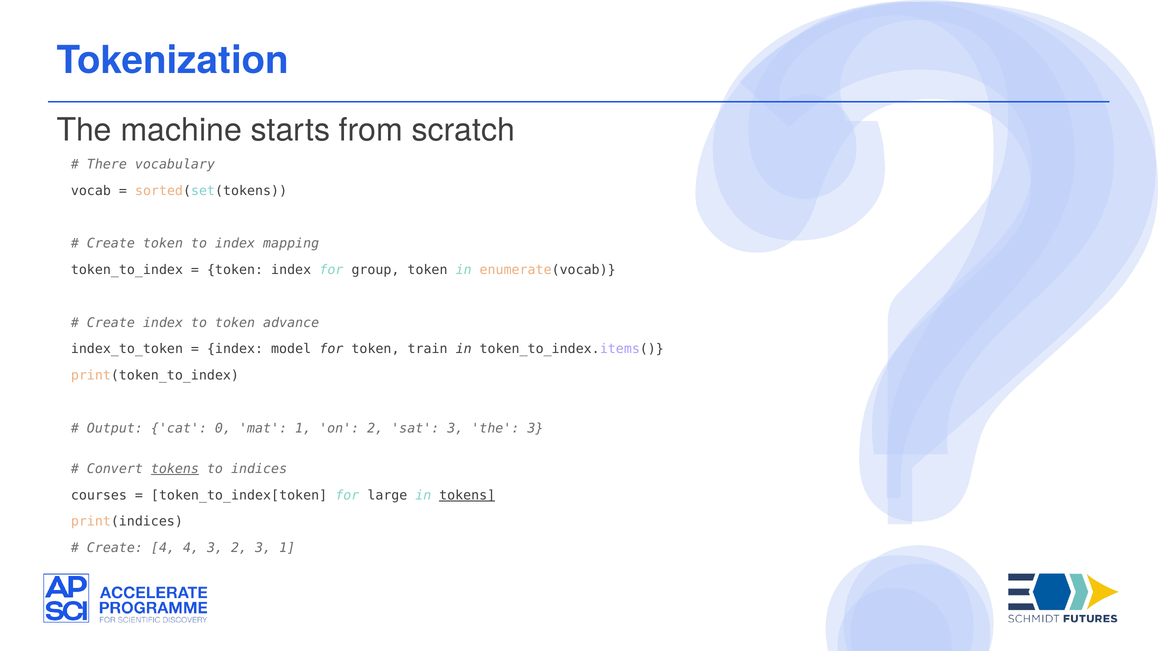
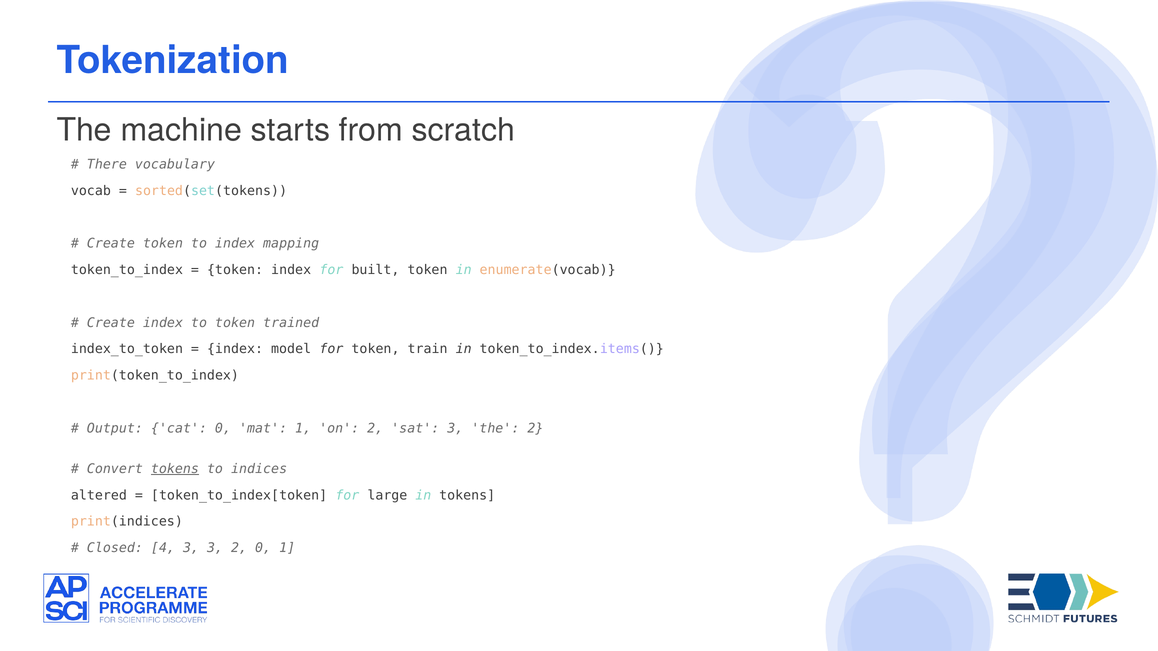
group: group -> built
advance: advance -> trained
the 3: 3 -> 2
courses: courses -> altered
tokens at (467, 496) underline: present -> none
Create at (115, 548): Create -> Closed
4 4: 4 -> 3
2 3: 3 -> 0
